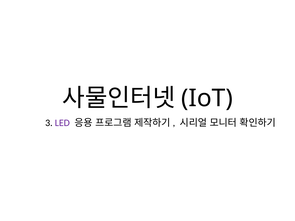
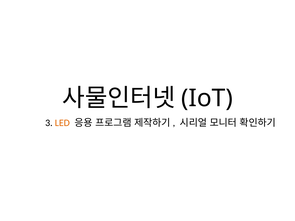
LED colour: purple -> orange
